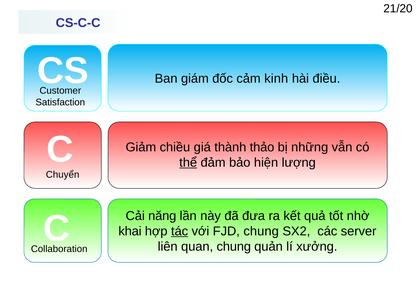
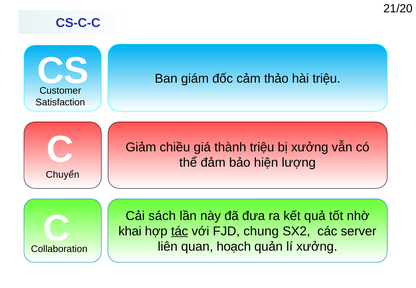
kinh: kinh -> thảo
hài điều: điều -> triệu
thành thảo: thảo -> triệu
bị những: những -> xưởng
thể underline: present -> none
năng: năng -> sách
quan chung: chung -> hoạch
